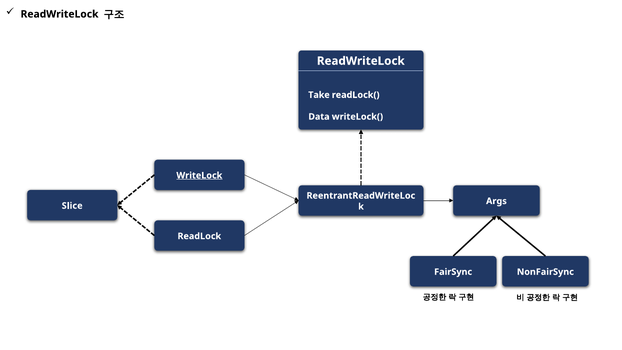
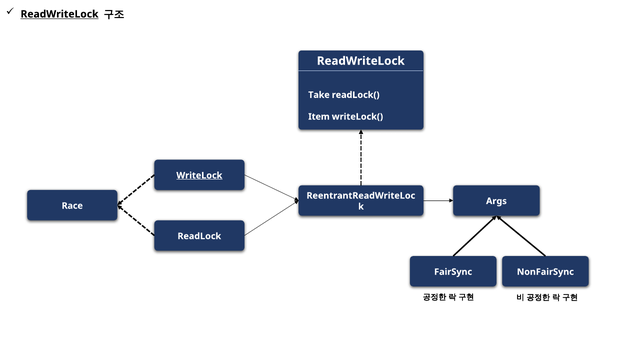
ReadWriteLock at (60, 14) underline: none -> present
Data: Data -> Item
Slice: Slice -> Race
